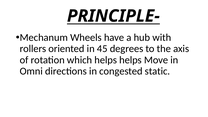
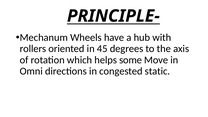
helps helps: helps -> some
